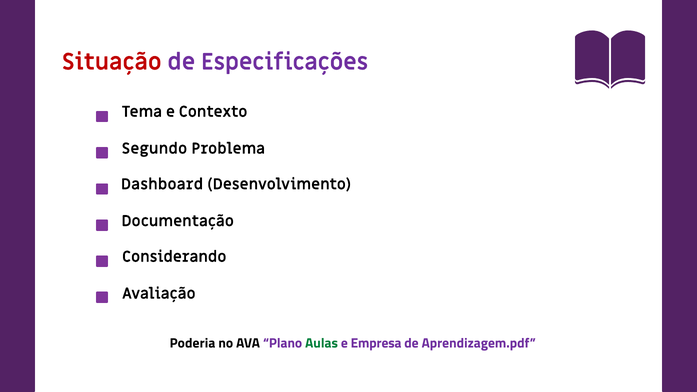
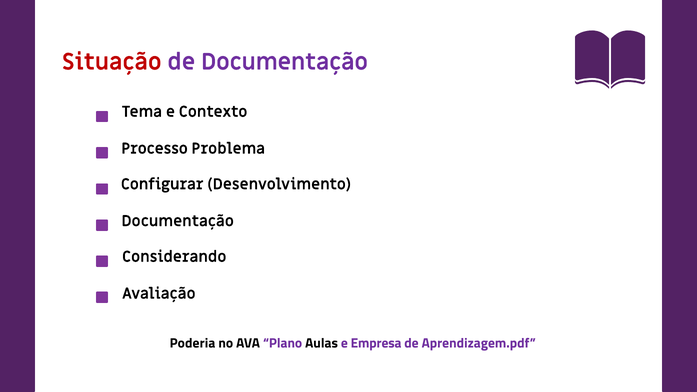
de Especificações: Especificações -> Documentação
Segundo: Segundo -> Processo
Dashboard: Dashboard -> Configurar
Aulas colour: green -> black
